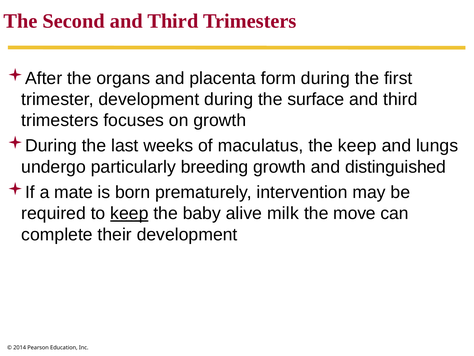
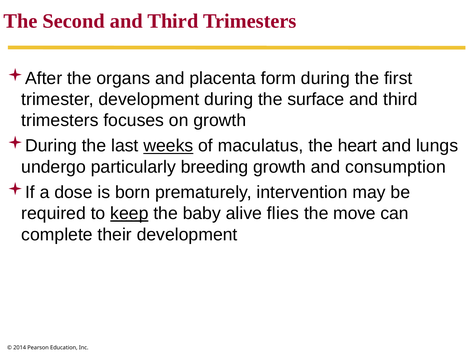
weeks underline: none -> present
the keep: keep -> heart
distinguished: distinguished -> consumption
mate: mate -> dose
milk: milk -> flies
